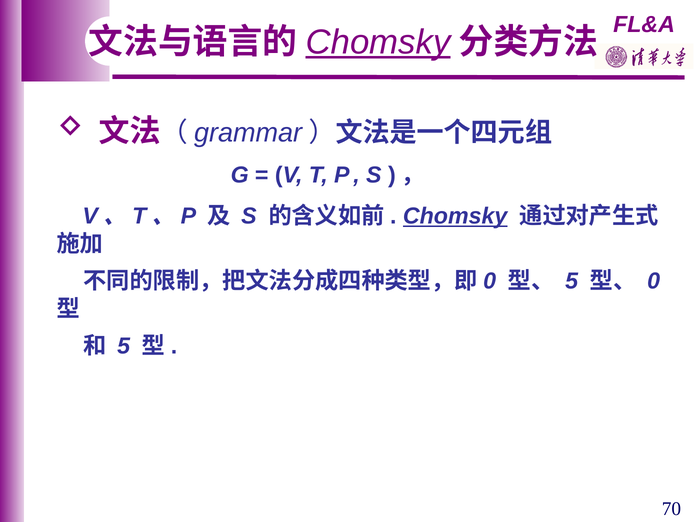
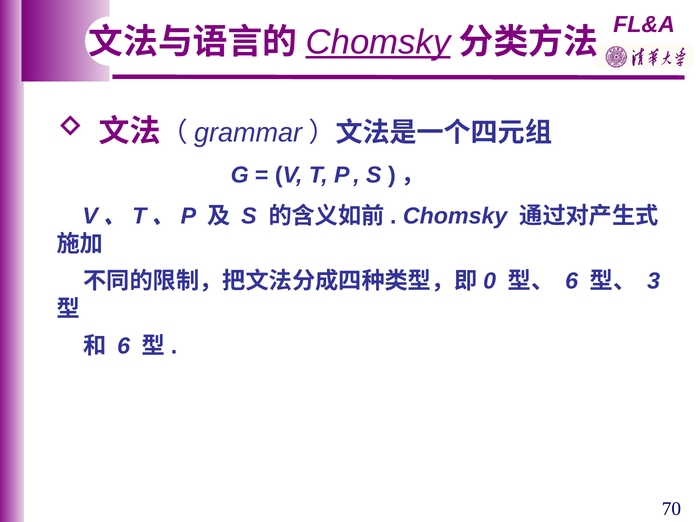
Chomsky at (455, 216) underline: present -> none
5 at (572, 281): 5 -> 6
0: 0 -> 3
5 at (124, 346): 5 -> 6
